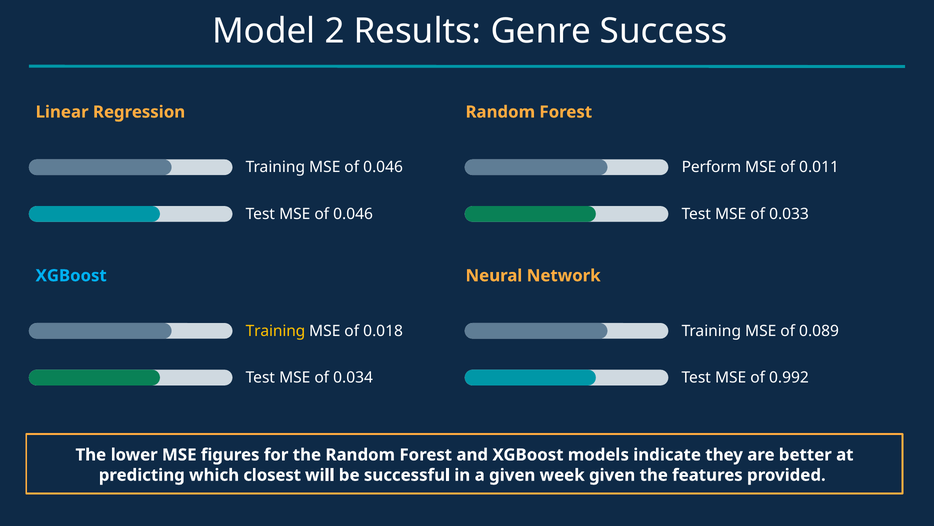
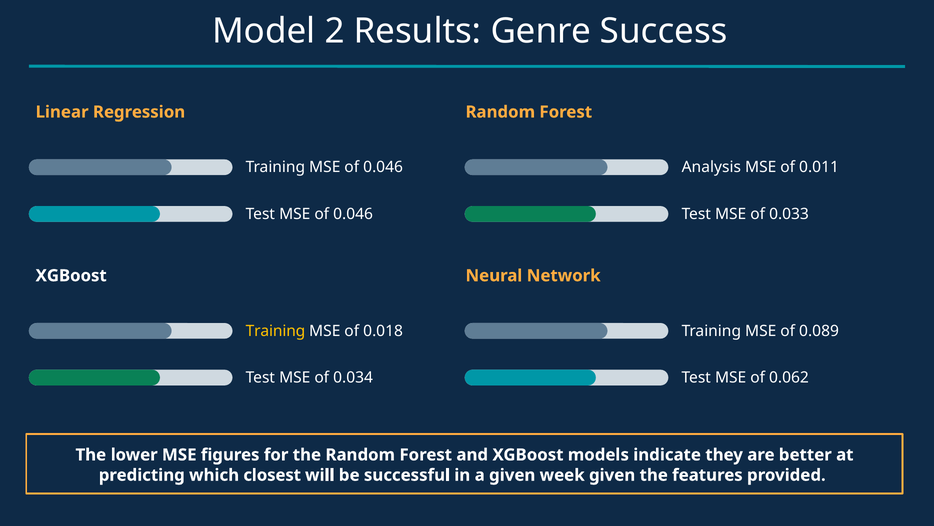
Perform: Perform -> Analysis
XGBoost at (71, 275) colour: light blue -> white
0.992: 0.992 -> 0.062
